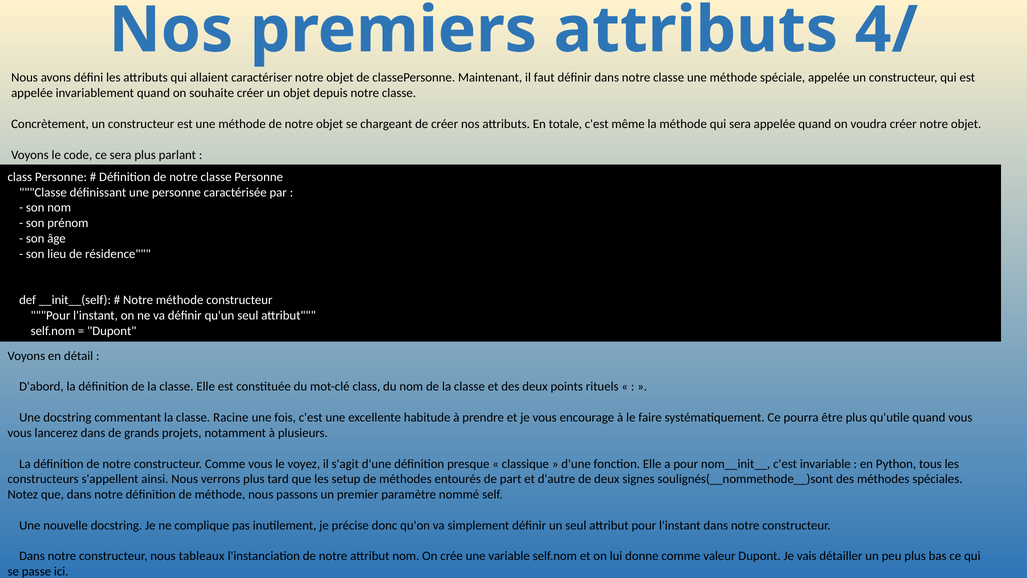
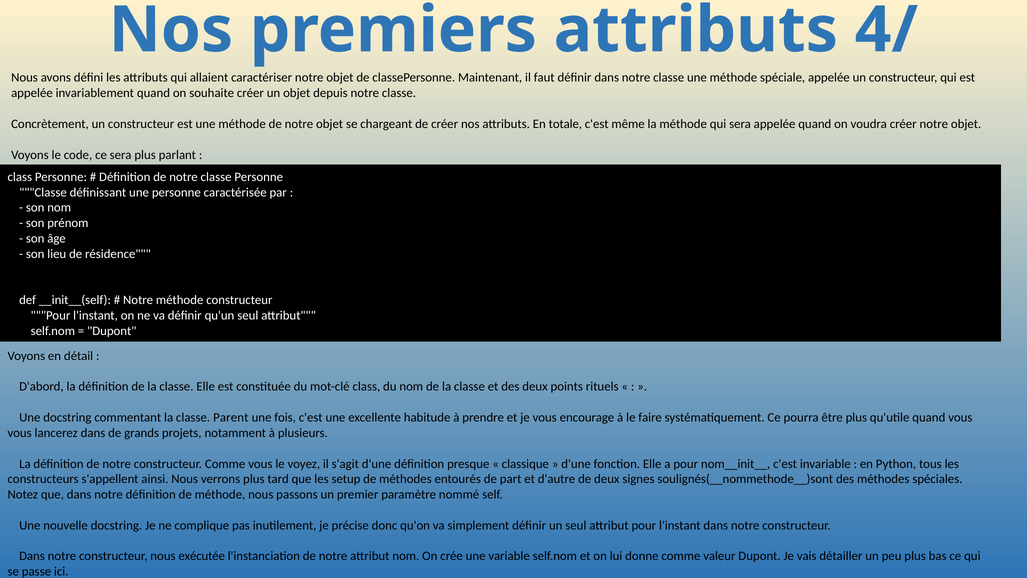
Racine: Racine -> Parent
tableaux: tableaux -> exécutée
